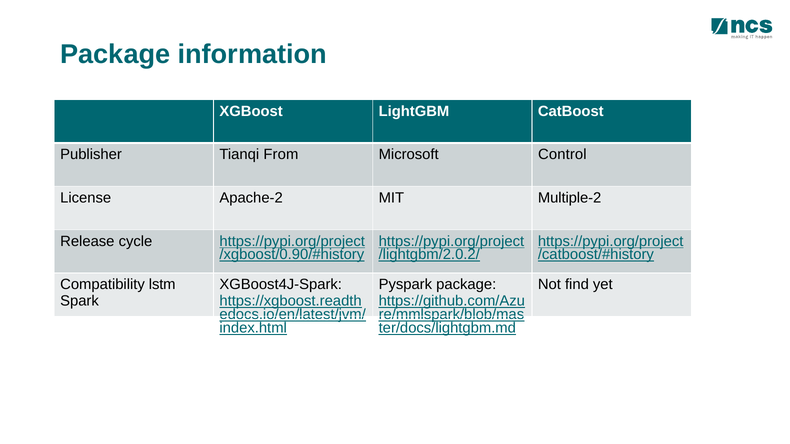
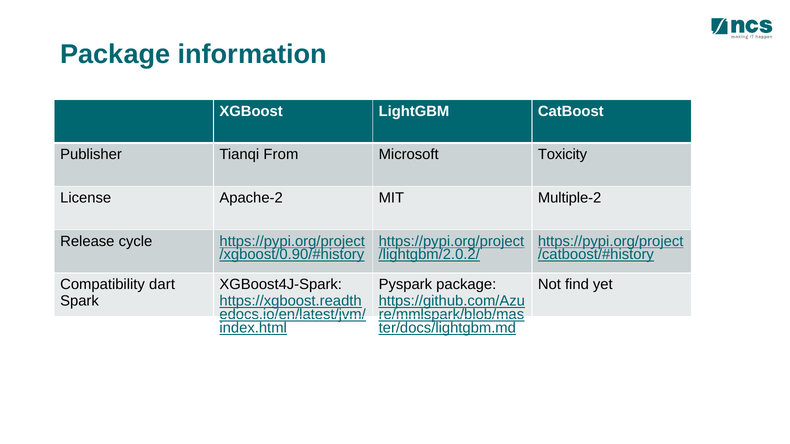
Control: Control -> Toxicity
lstm: lstm -> dart
